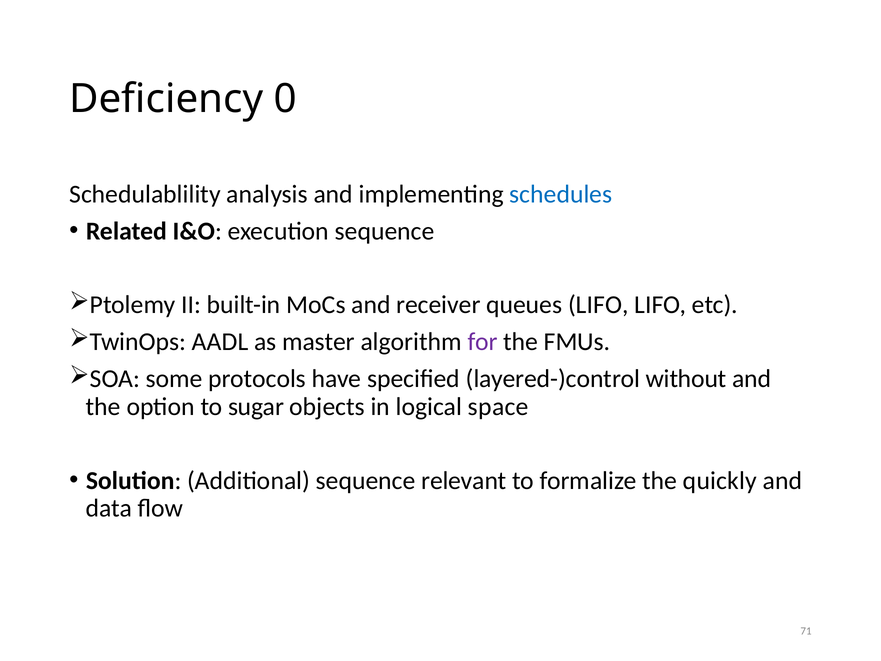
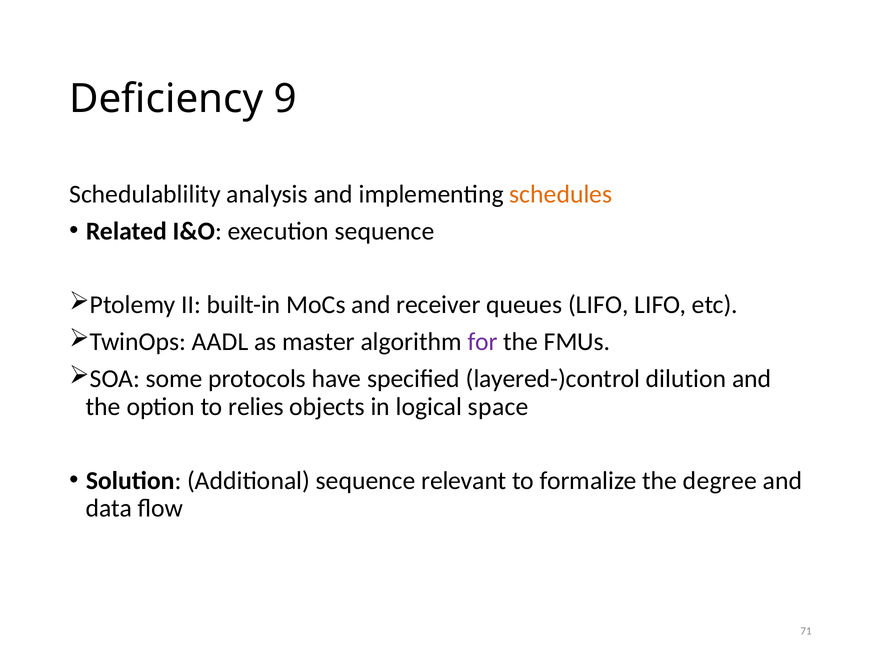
0: 0 -> 9
schedules colour: blue -> orange
without: without -> dilution
sugar: sugar -> relies
quickly: quickly -> degree
